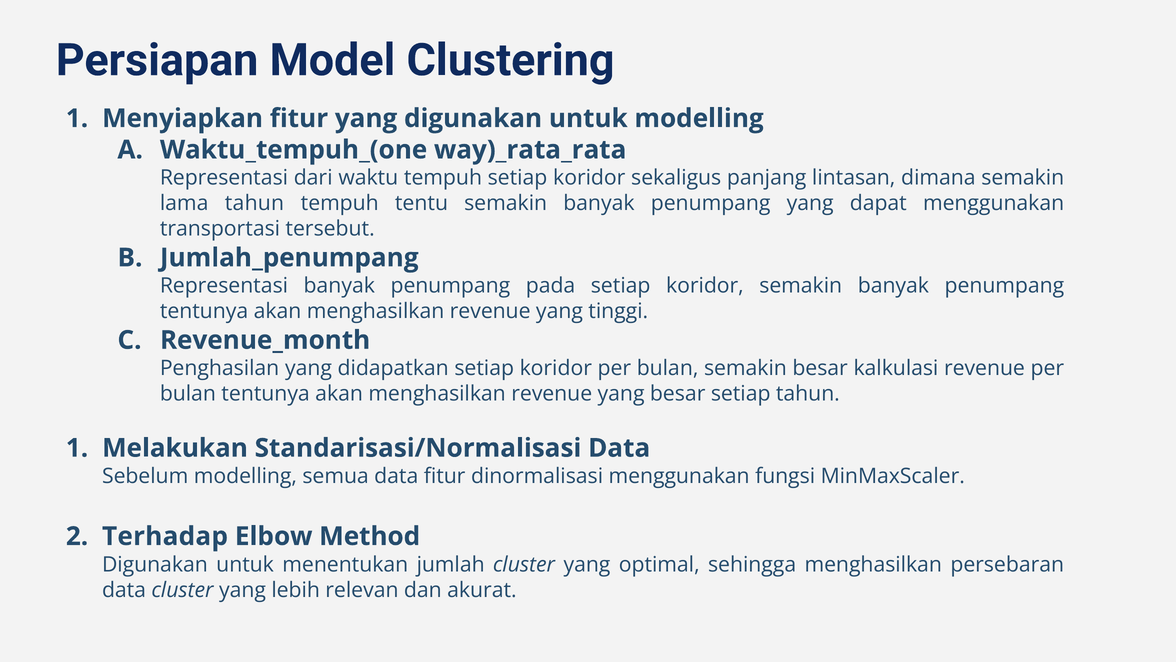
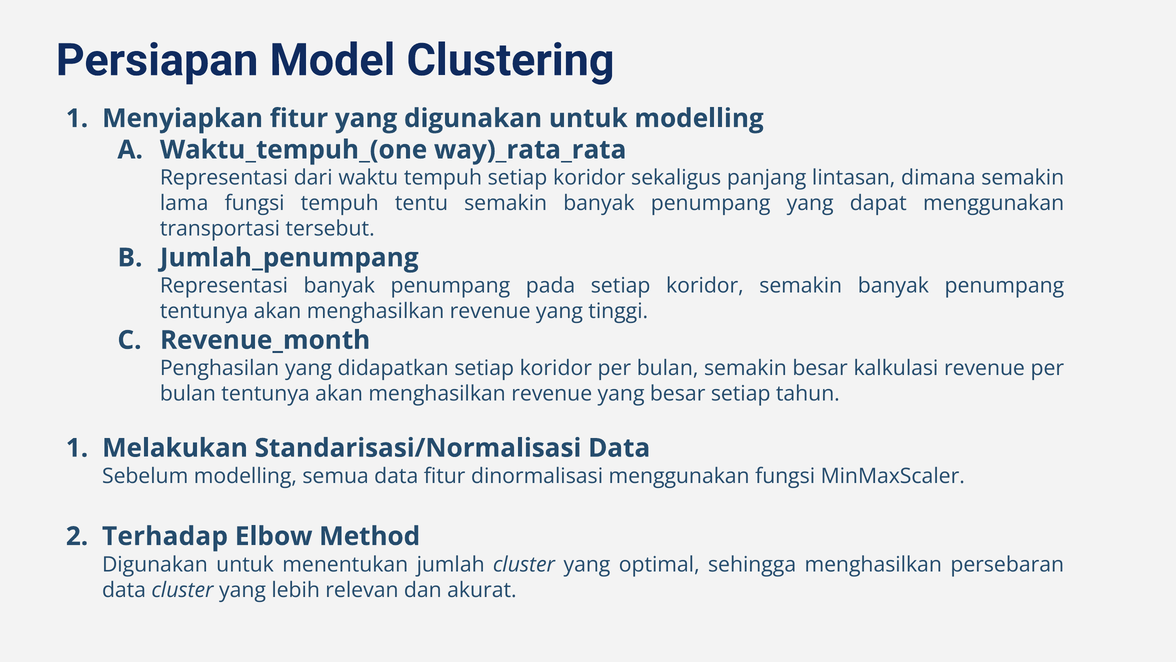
lama tahun: tahun -> fungsi
